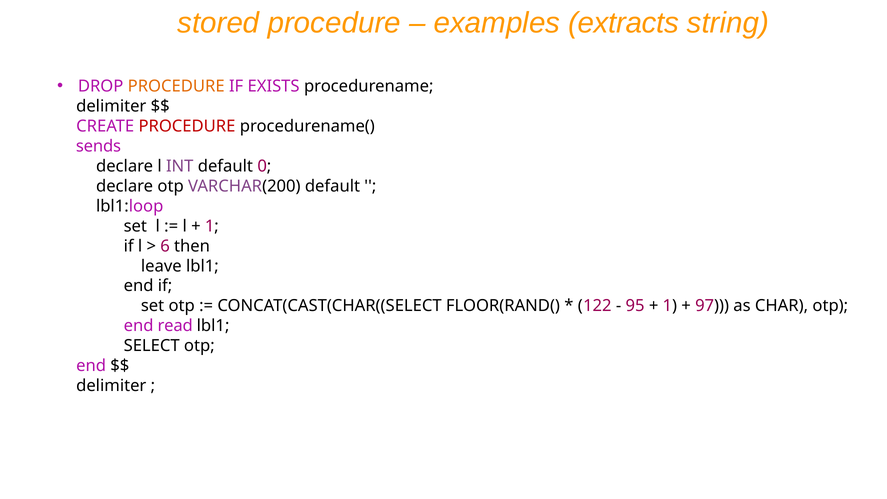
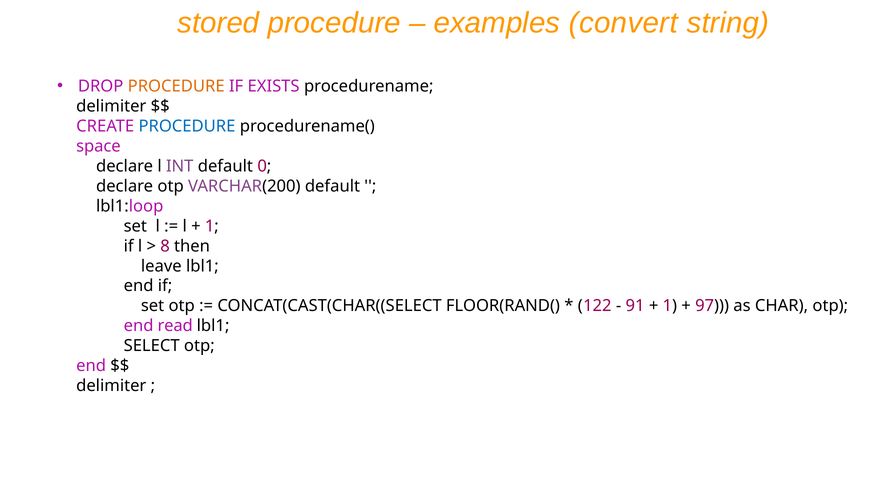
extracts: extracts -> convert
PROCEDURE at (187, 126) colour: red -> blue
sends: sends -> space
6: 6 -> 8
95: 95 -> 91
